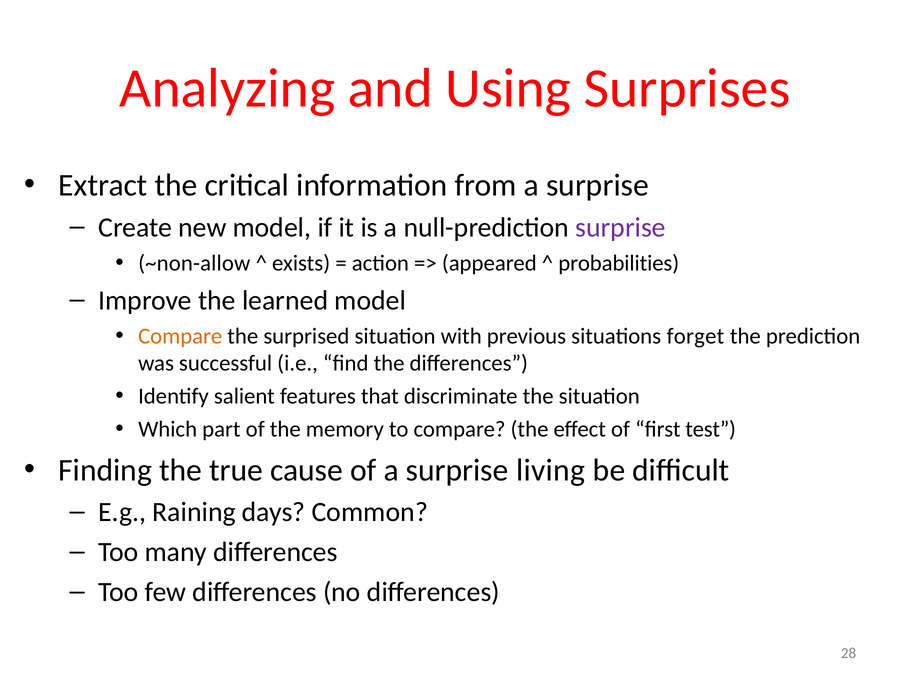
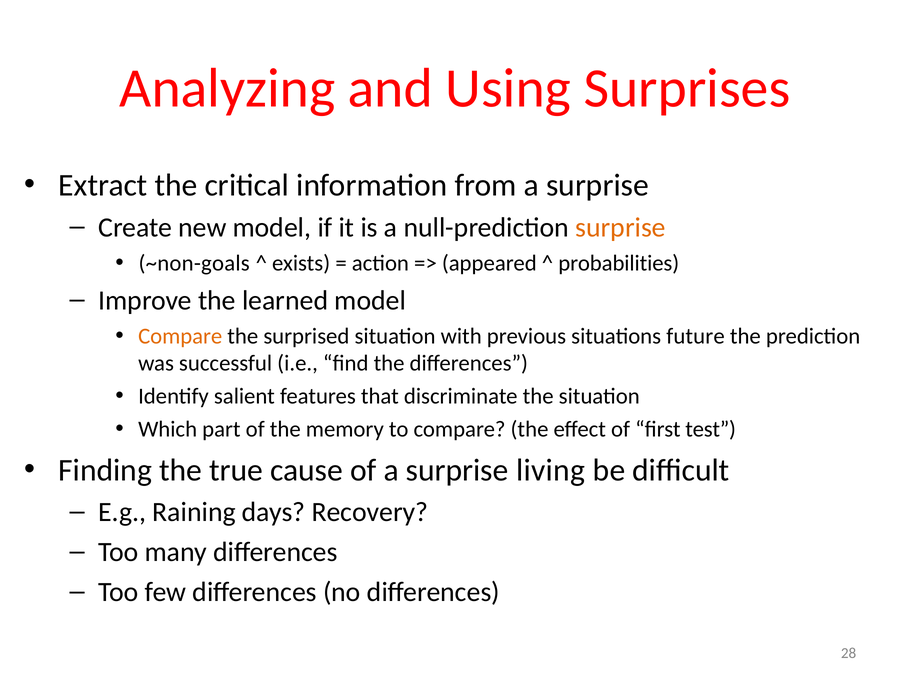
surprise at (621, 227) colour: purple -> orange
~non-allow: ~non-allow -> ~non-goals
forget: forget -> future
Common: Common -> Recovery
